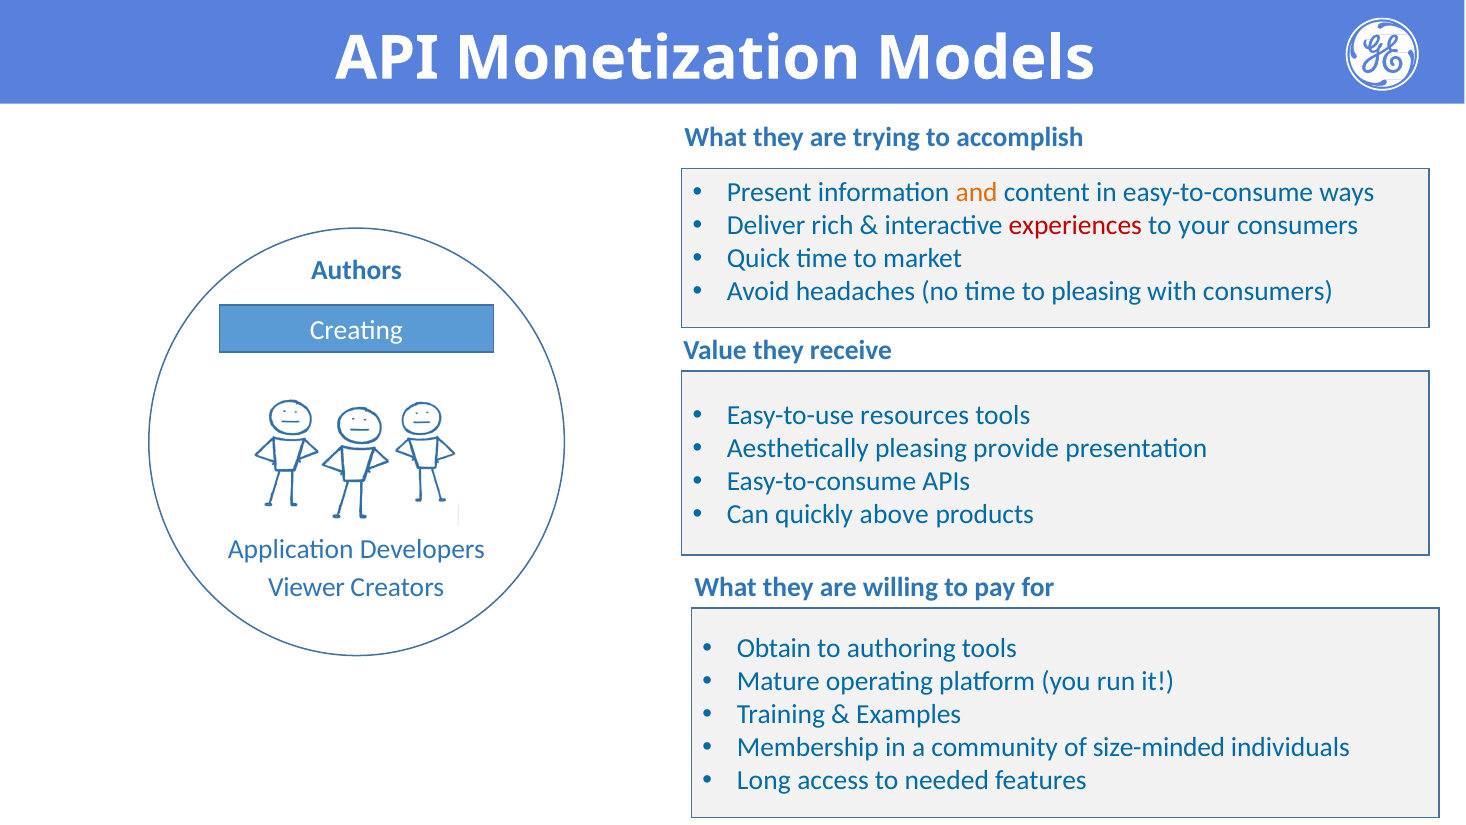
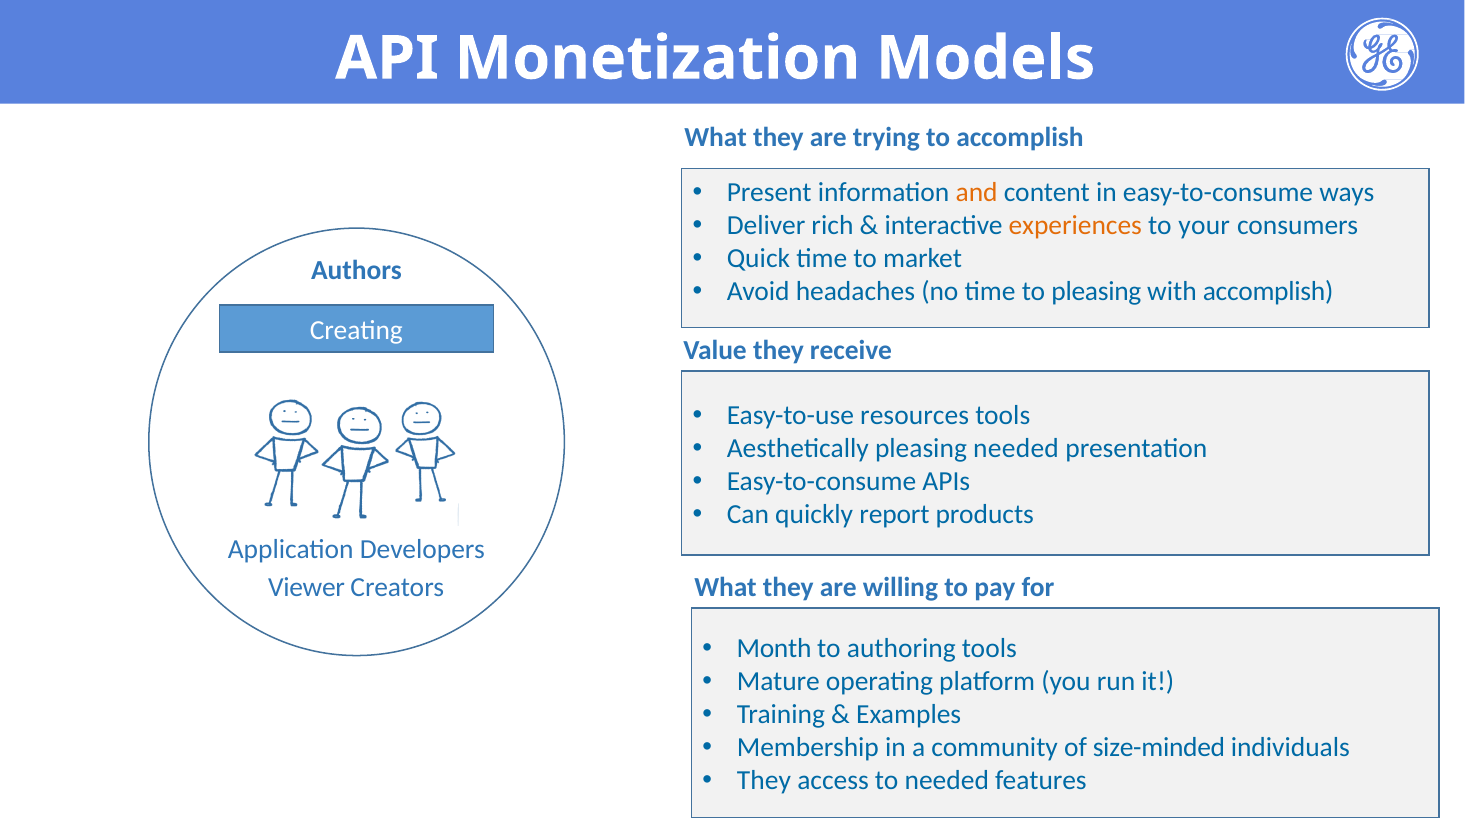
experiences colour: red -> orange
with consumers: consumers -> accomplish
pleasing provide: provide -> needed
above: above -> report
Obtain: Obtain -> Month
Long at (764, 780): Long -> They
